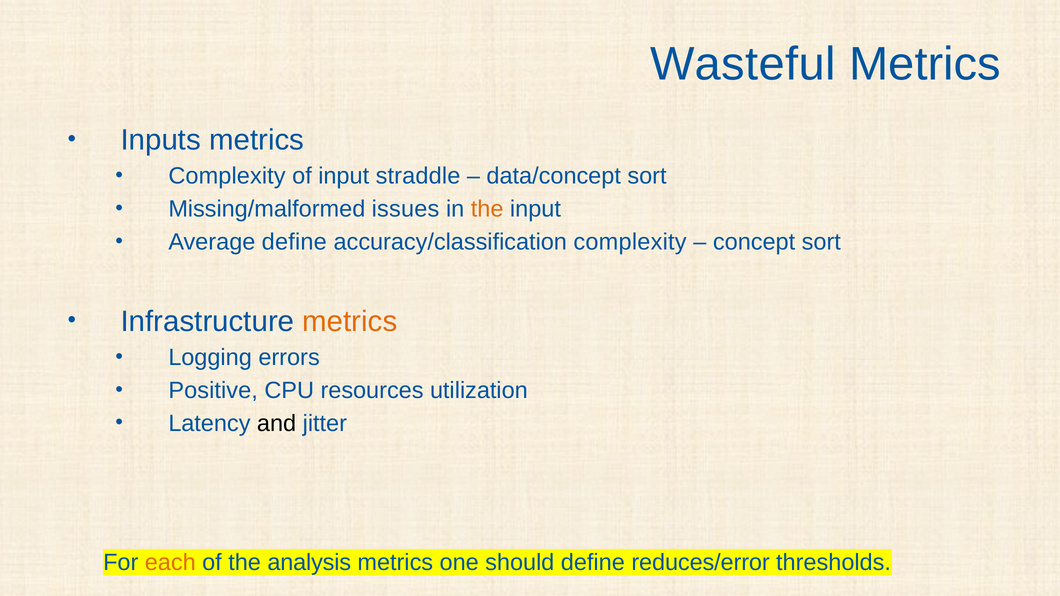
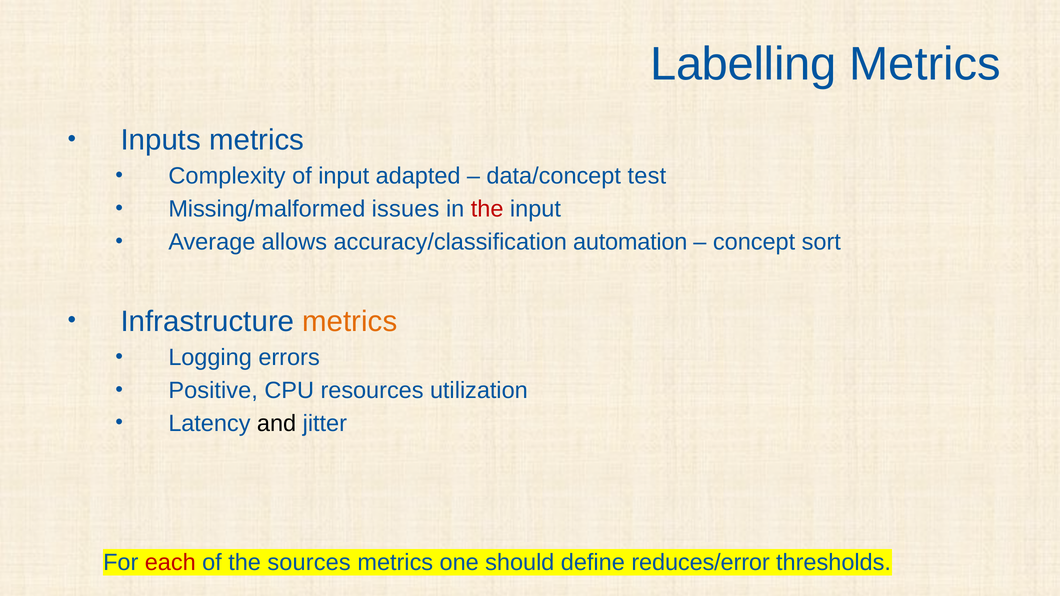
Wasteful: Wasteful -> Labelling
straddle: straddle -> adapted
data/concept sort: sort -> test
the at (487, 209) colour: orange -> red
Average define: define -> allows
accuracy/classification complexity: complexity -> automation
each colour: orange -> red
analysis: analysis -> sources
